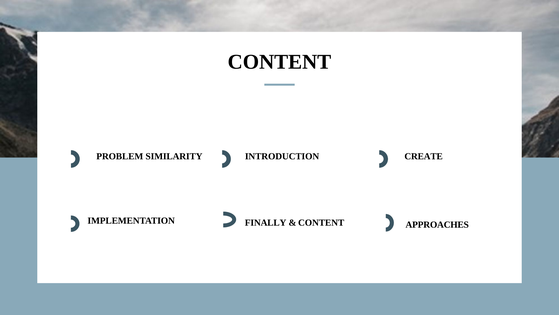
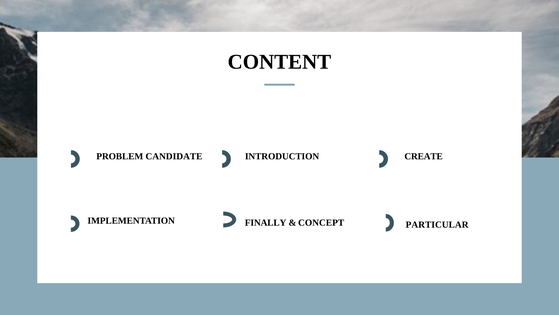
SIMILARITY: SIMILARITY -> CANDIDATE
APPROACHES: APPROACHES -> PARTICULAR
CONTENT at (321, 222): CONTENT -> CONCEPT
